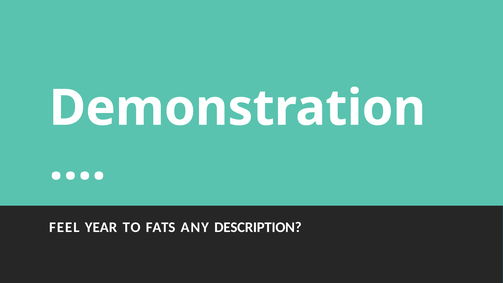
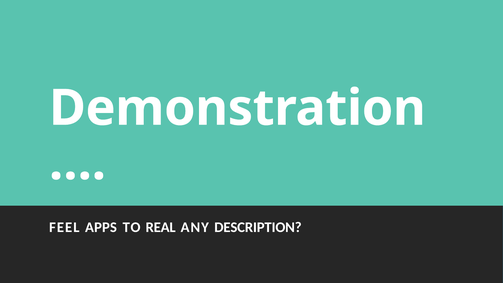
YEAR: YEAR -> APPS
FATS: FATS -> REAL
